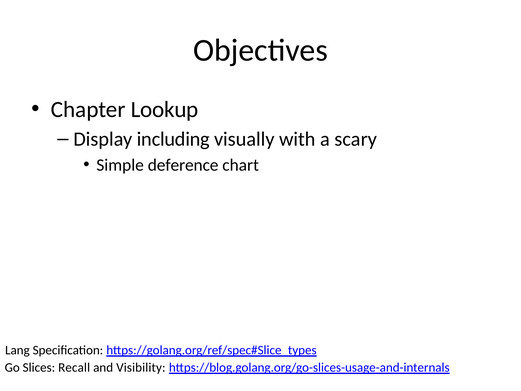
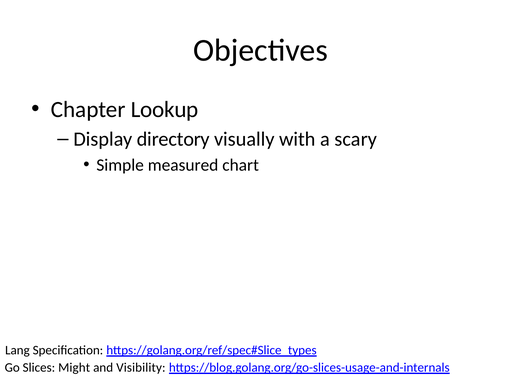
including: including -> directory
deference: deference -> measured
Recall: Recall -> Might
